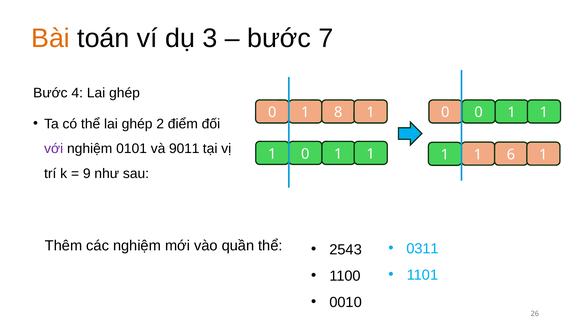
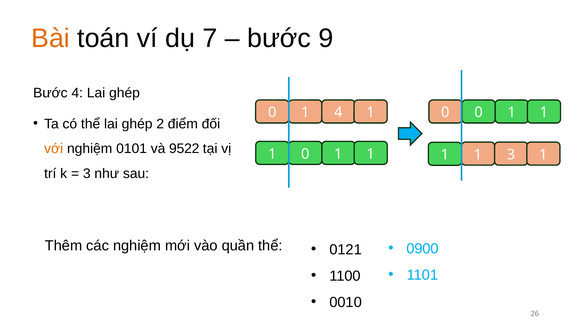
3: 3 -> 7
7: 7 -> 9
1 8: 8 -> 4
với colour: purple -> orange
9011: 9011 -> 9522
1 6: 6 -> 3
9 at (87, 174): 9 -> 3
2543: 2543 -> 0121
0311: 0311 -> 0900
